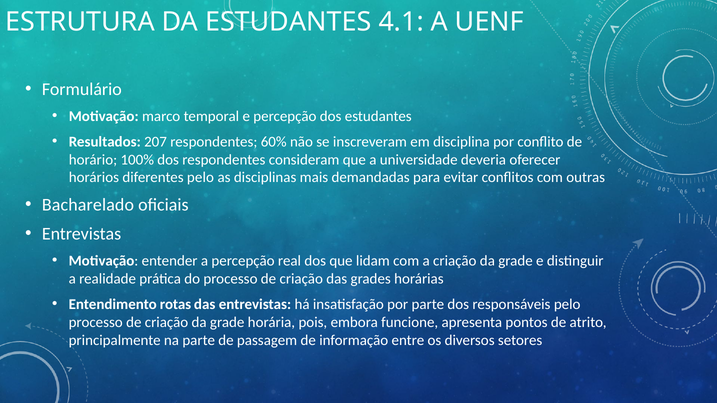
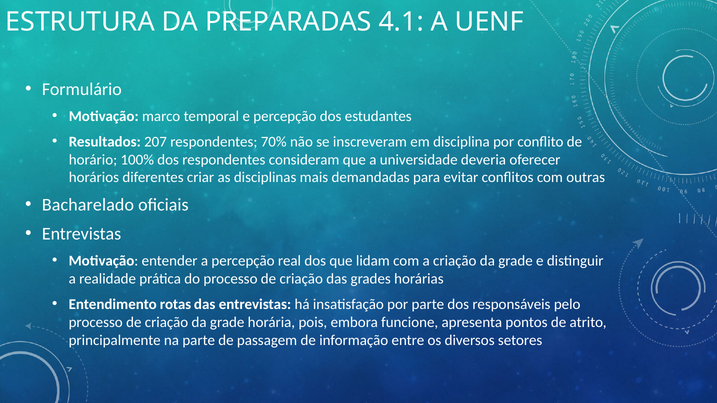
DA ESTUDANTES: ESTUDANTES -> PREPARADAS
60%: 60% -> 70%
diferentes pelo: pelo -> criar
